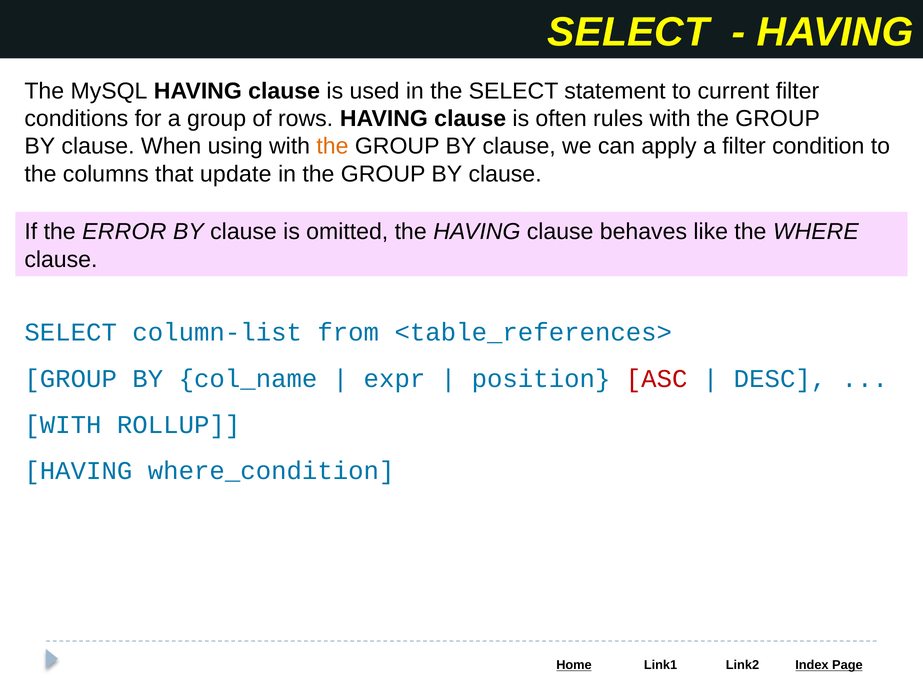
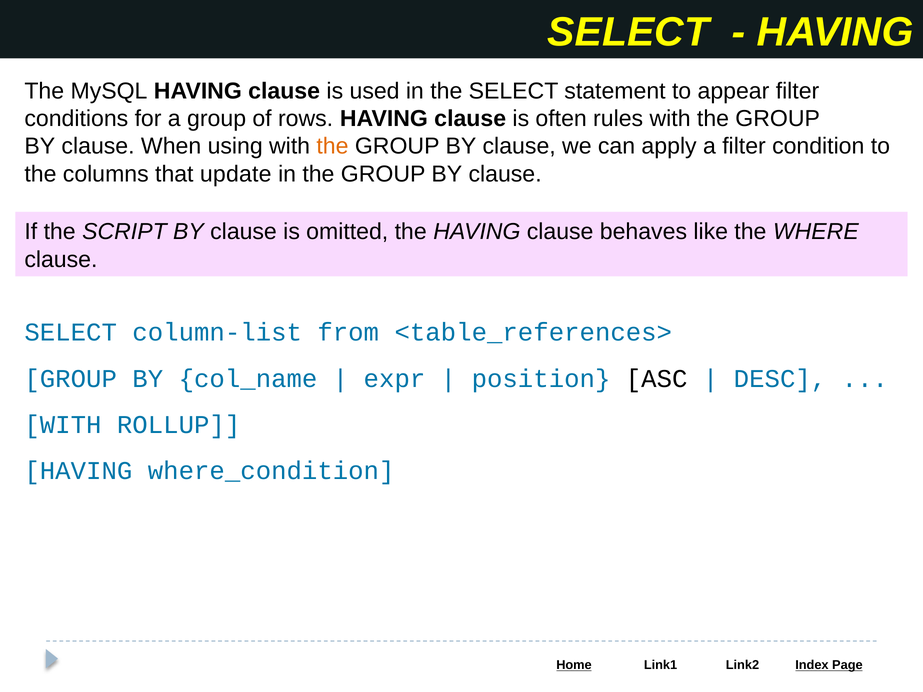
current: current -> appear
ERROR: ERROR -> SCRIPT
ASC colour: red -> black
